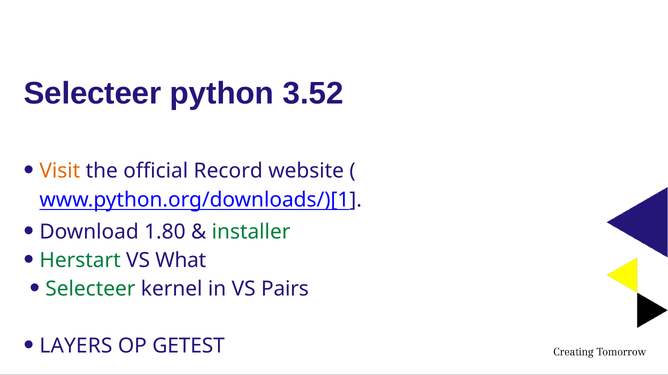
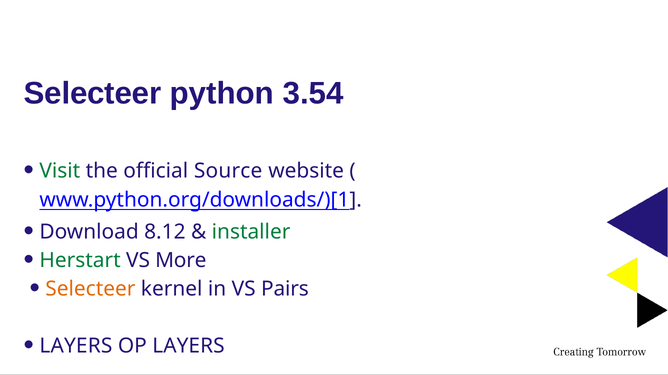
3.52: 3.52 -> 3.54
Visit colour: orange -> green
Record: Record -> Source
1.80: 1.80 -> 8.12
What: What -> More
Selecteer at (90, 289) colour: green -> orange
OP GETEST: GETEST -> LAYERS
